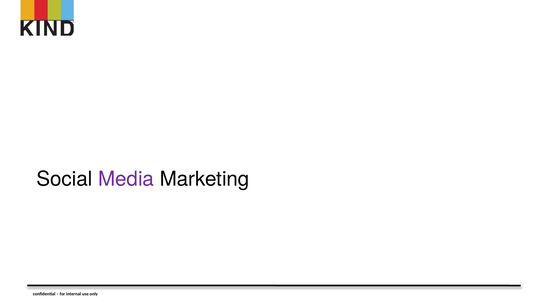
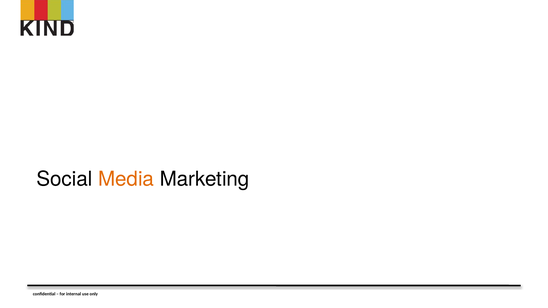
Media colour: purple -> orange
